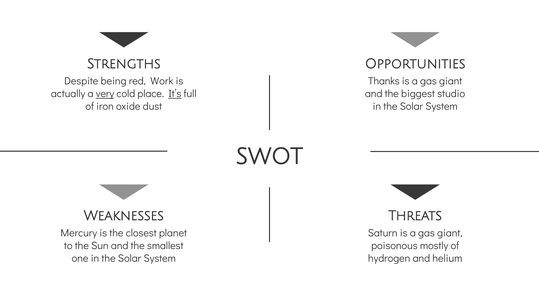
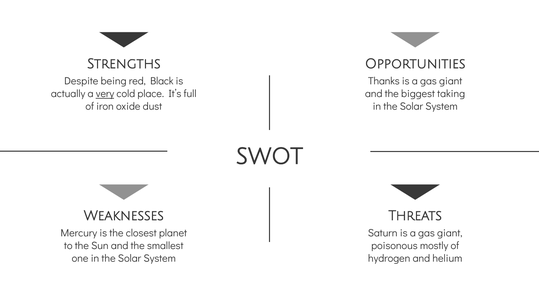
Work: Work -> Black
It’s underline: present -> none
studio: studio -> taking
